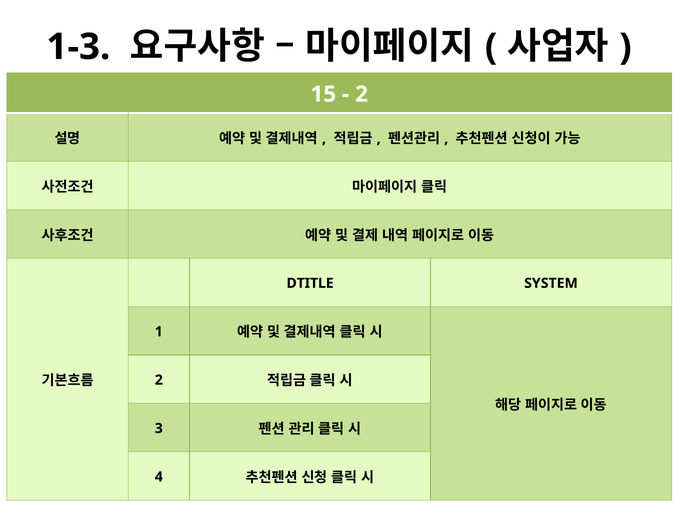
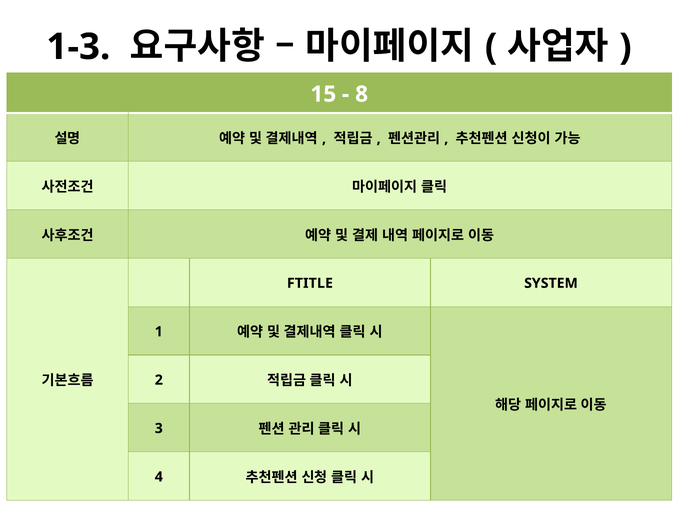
2 at (362, 94): 2 -> 8
DTITLE: DTITLE -> FTITLE
